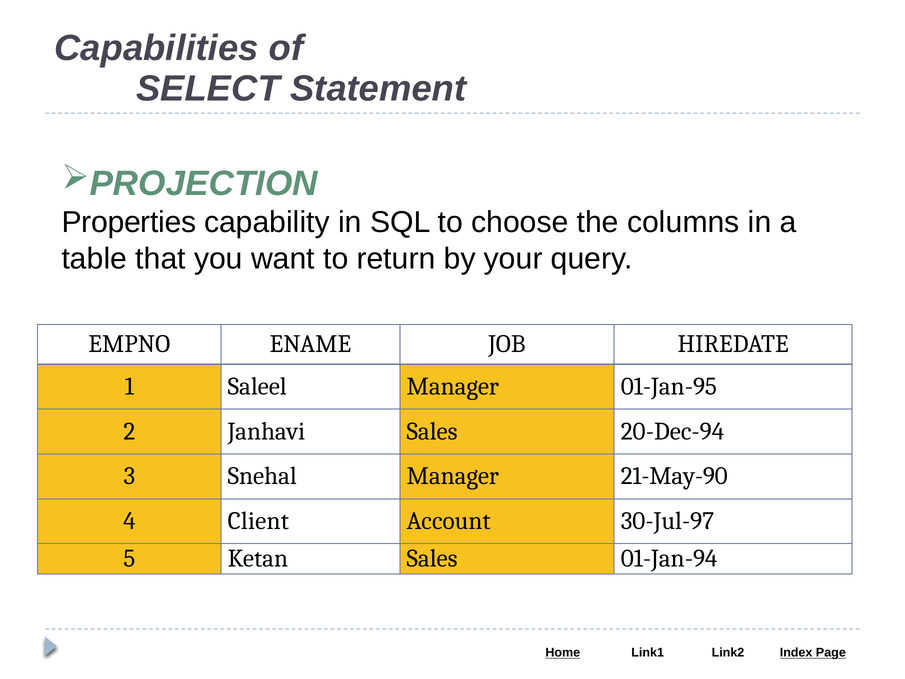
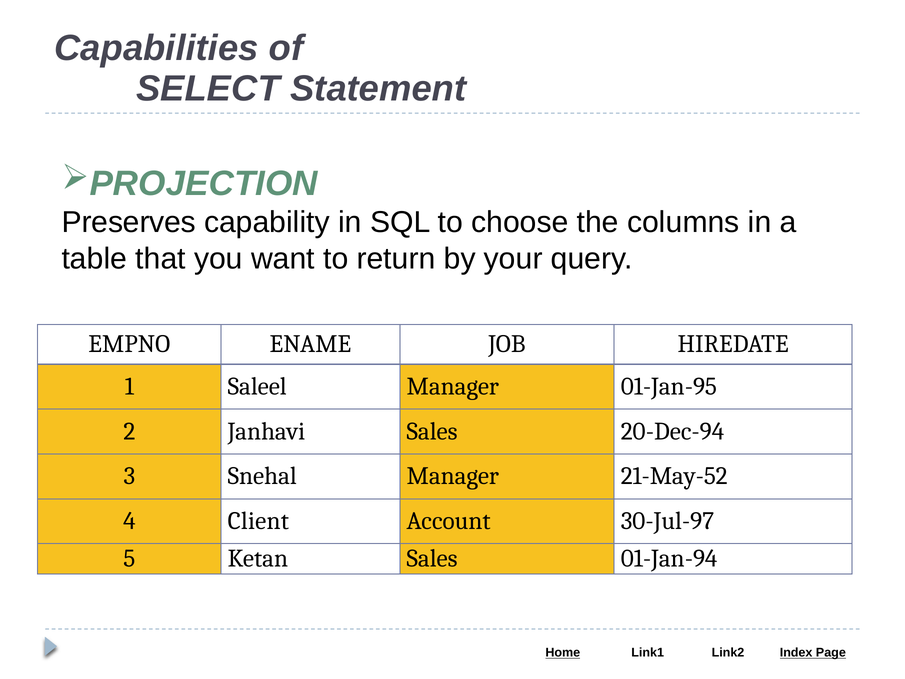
Properties: Properties -> Preserves
21-May-90: 21-May-90 -> 21-May-52
